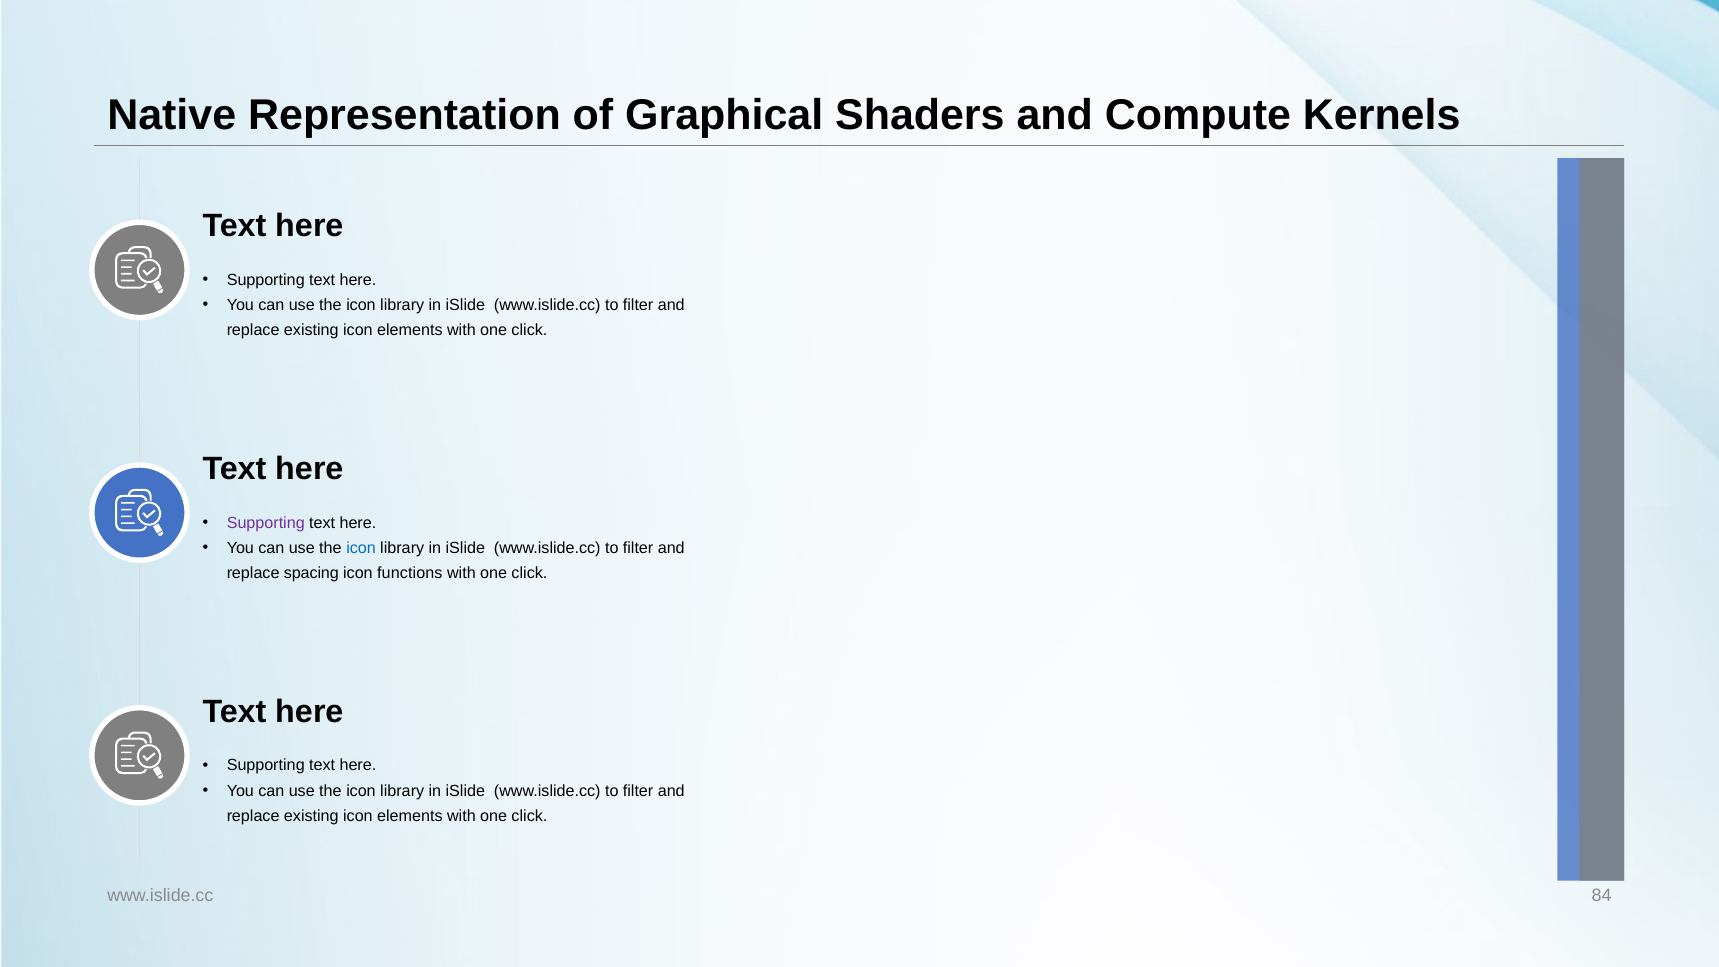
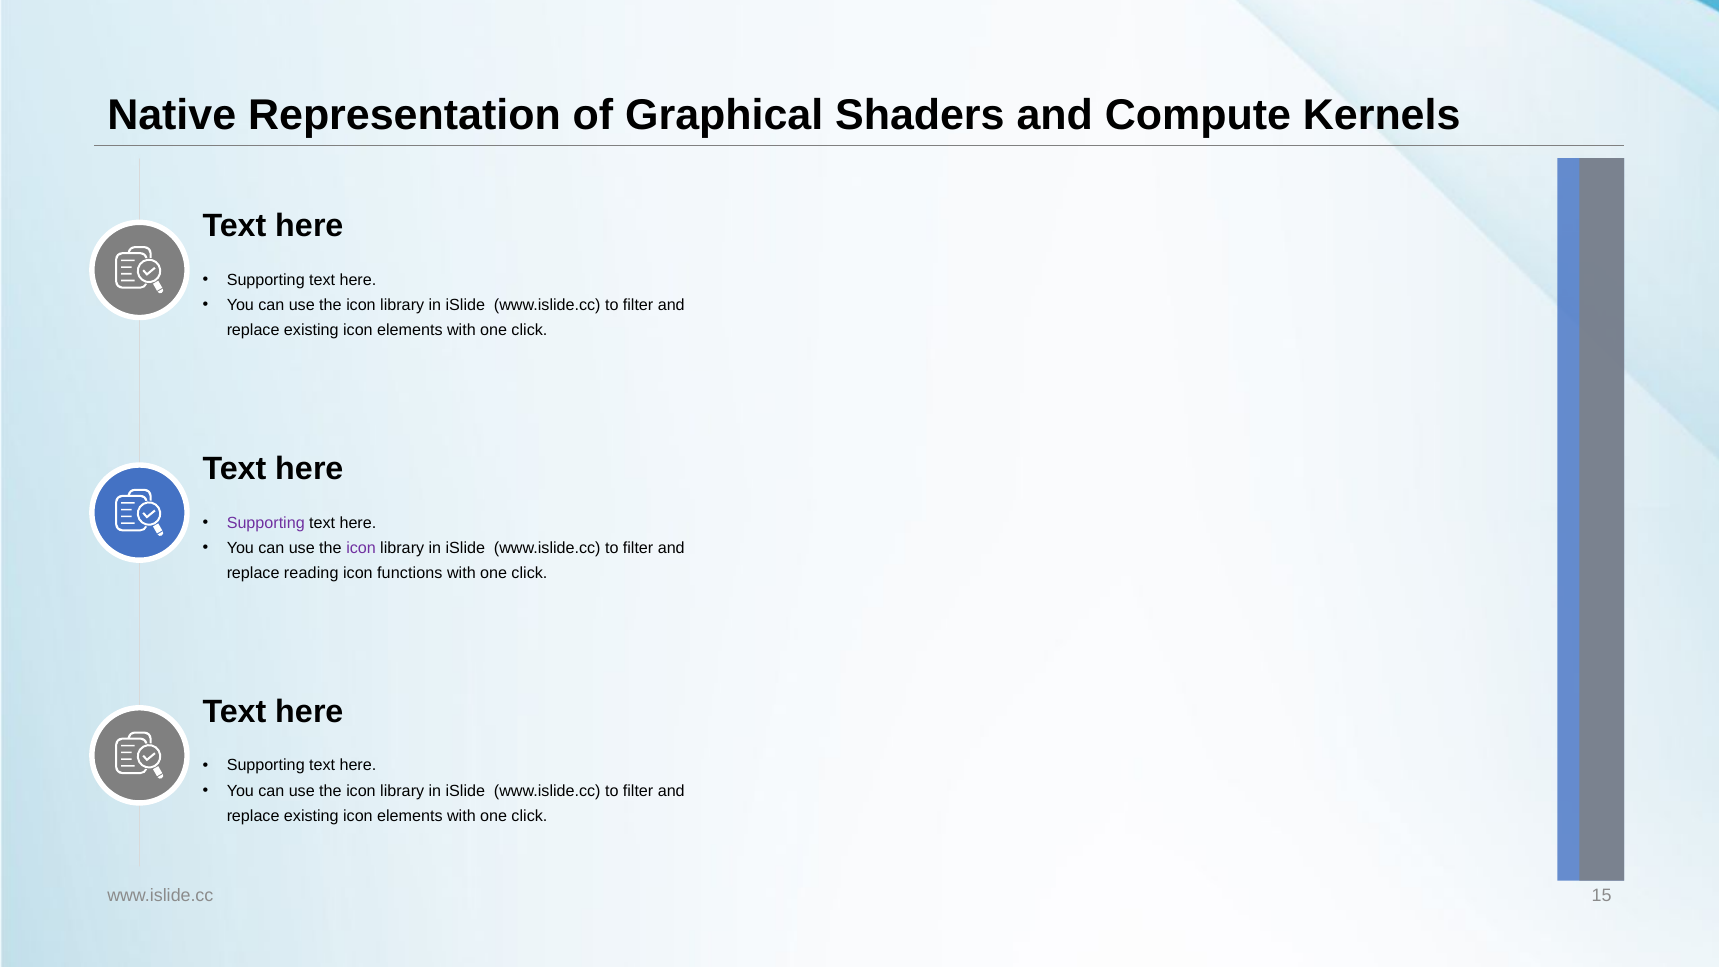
icon at (361, 548) colour: blue -> purple
spacing: spacing -> reading
84: 84 -> 15
